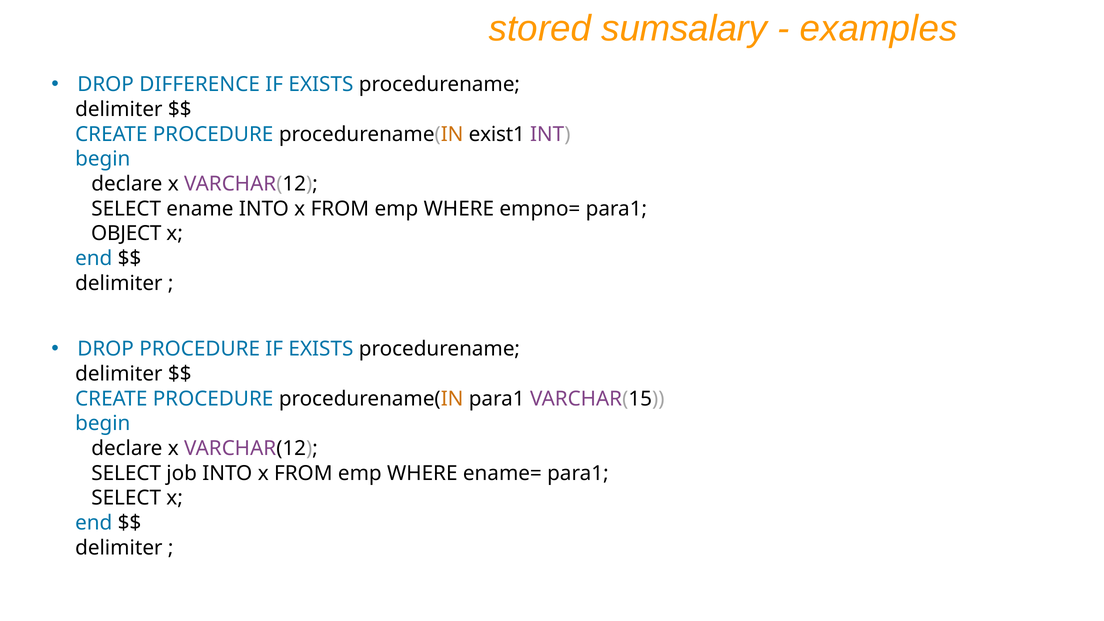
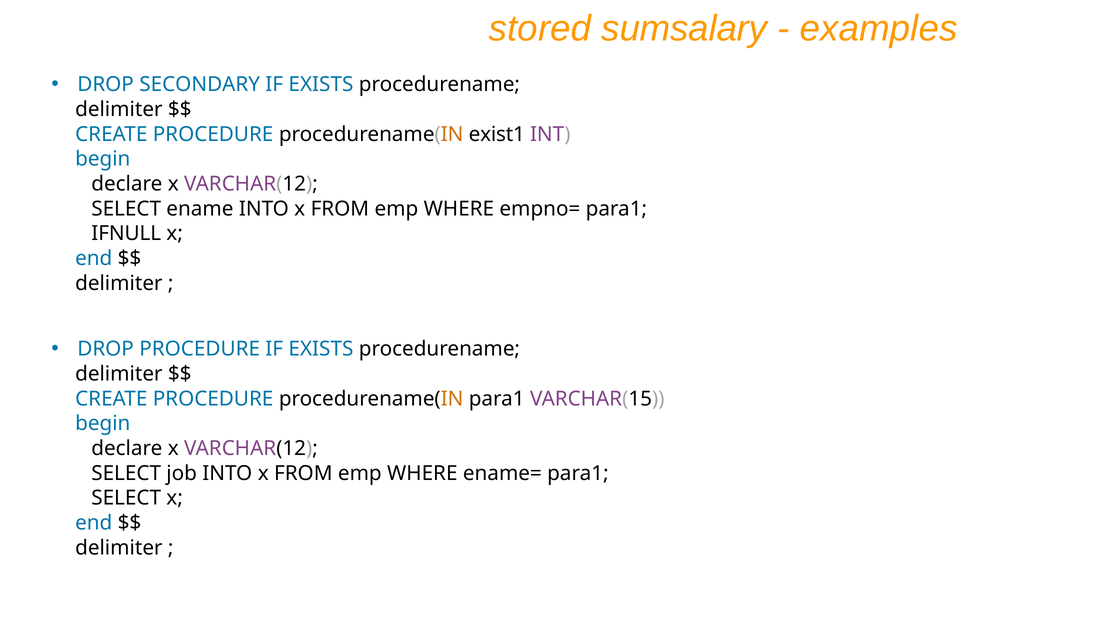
DIFFERENCE: DIFFERENCE -> SECONDARY
OBJECT: OBJECT -> IFNULL
